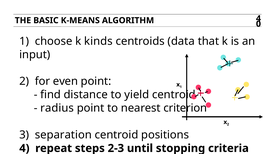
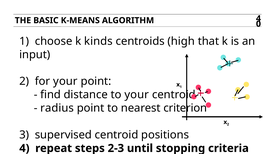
data: data -> high
for even: even -> your
to yield: yield -> your
separation: separation -> supervised
